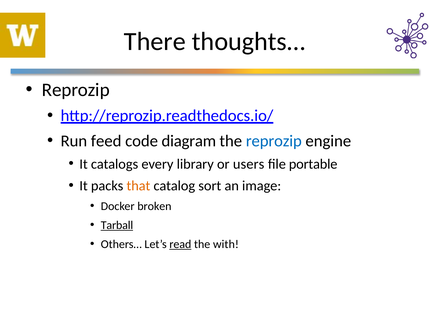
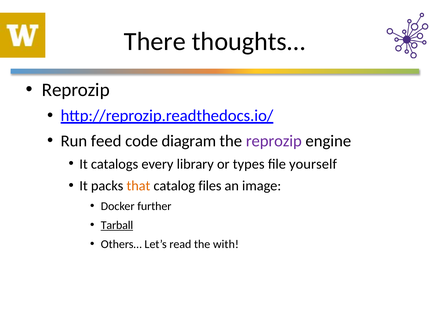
reprozip at (274, 141) colour: blue -> purple
users: users -> types
portable: portable -> yourself
sort: sort -> files
broken: broken -> further
read underline: present -> none
